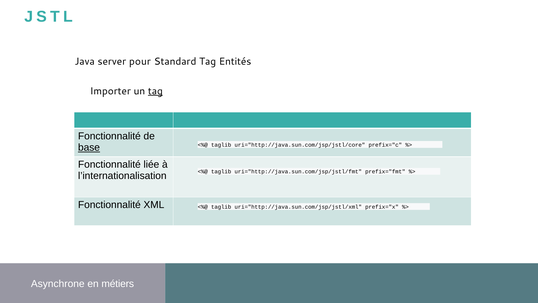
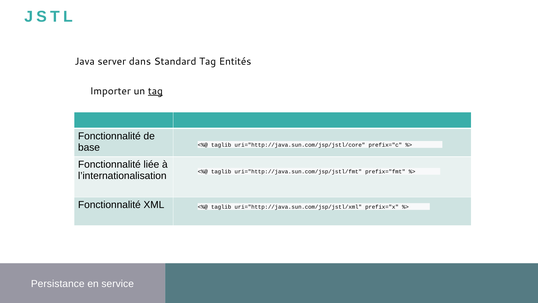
pour: pour -> dans
base underline: present -> none
Asynchrone: Asynchrone -> Persistance
métiers: métiers -> service
